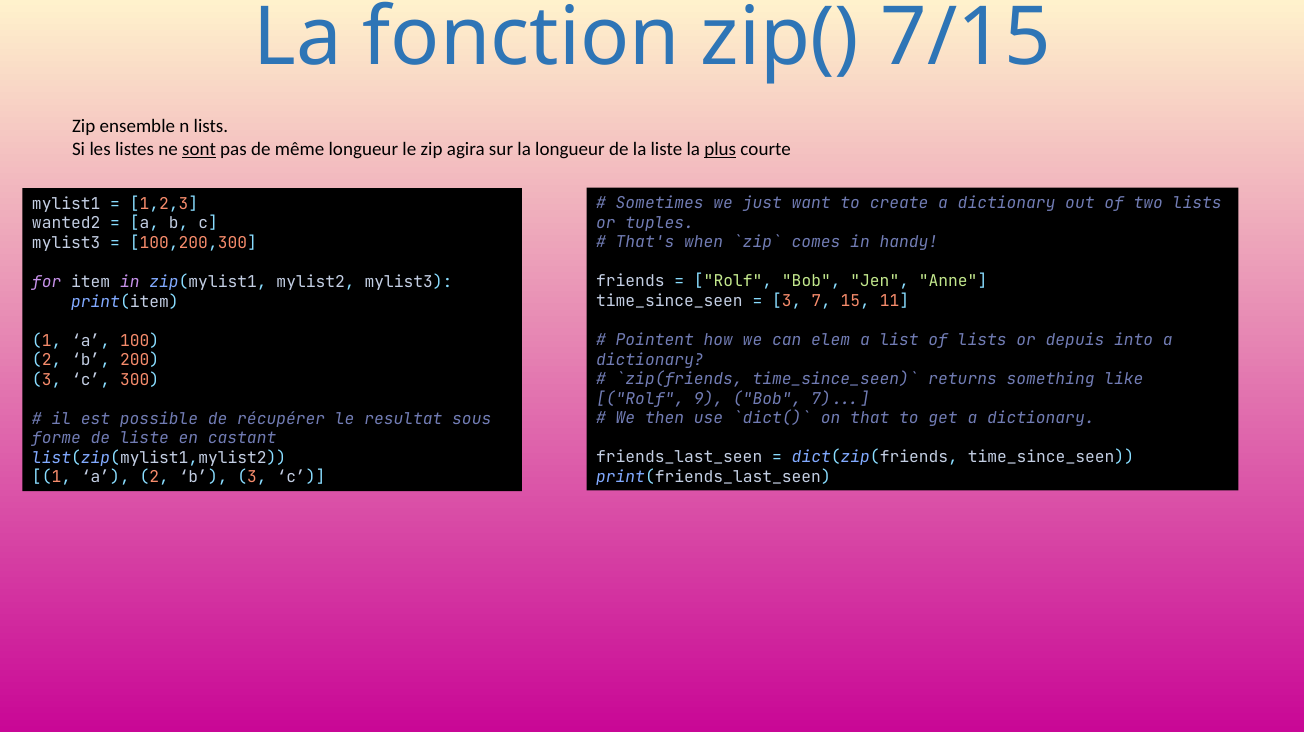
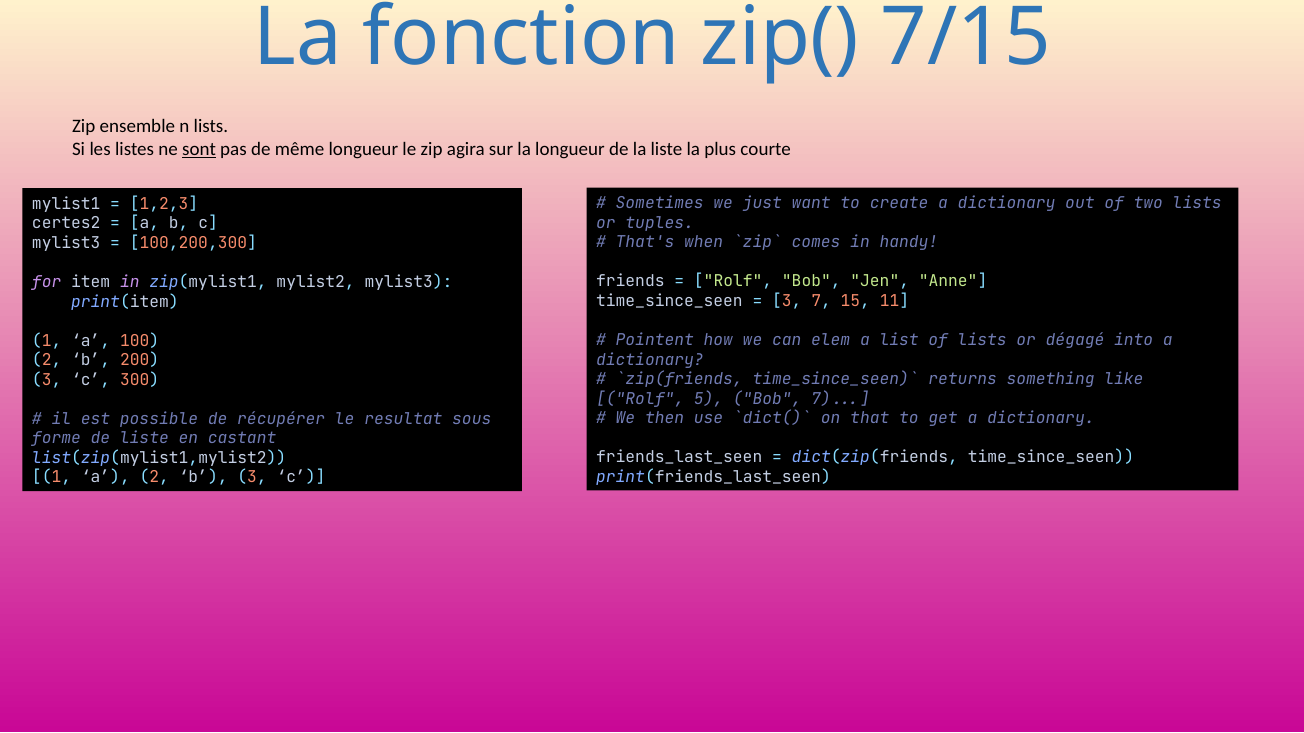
plus underline: present -> none
wanted2: wanted2 -> certes2
depuis: depuis -> dégagé
9: 9 -> 5
